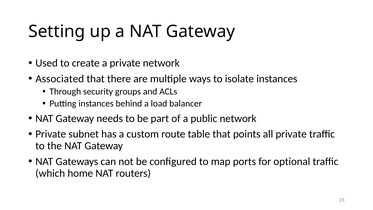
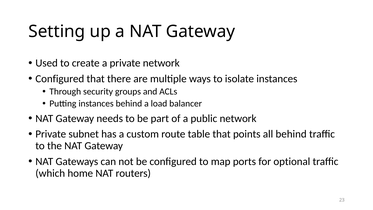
Associated at (60, 79): Associated -> Configured
all private: private -> behind
